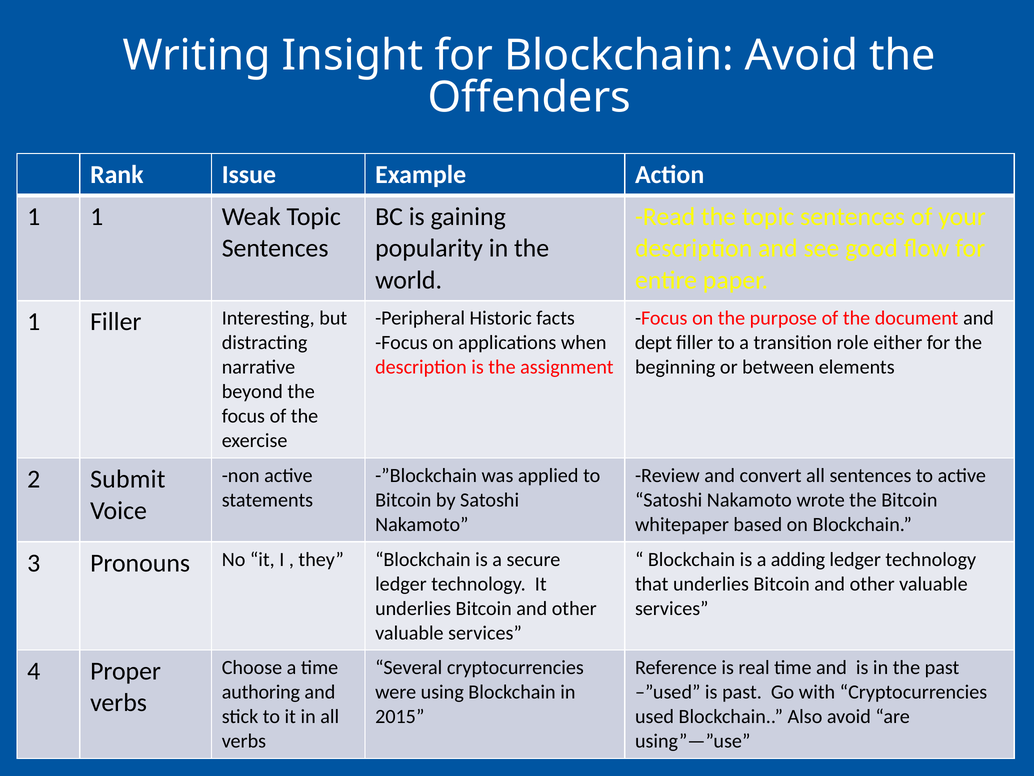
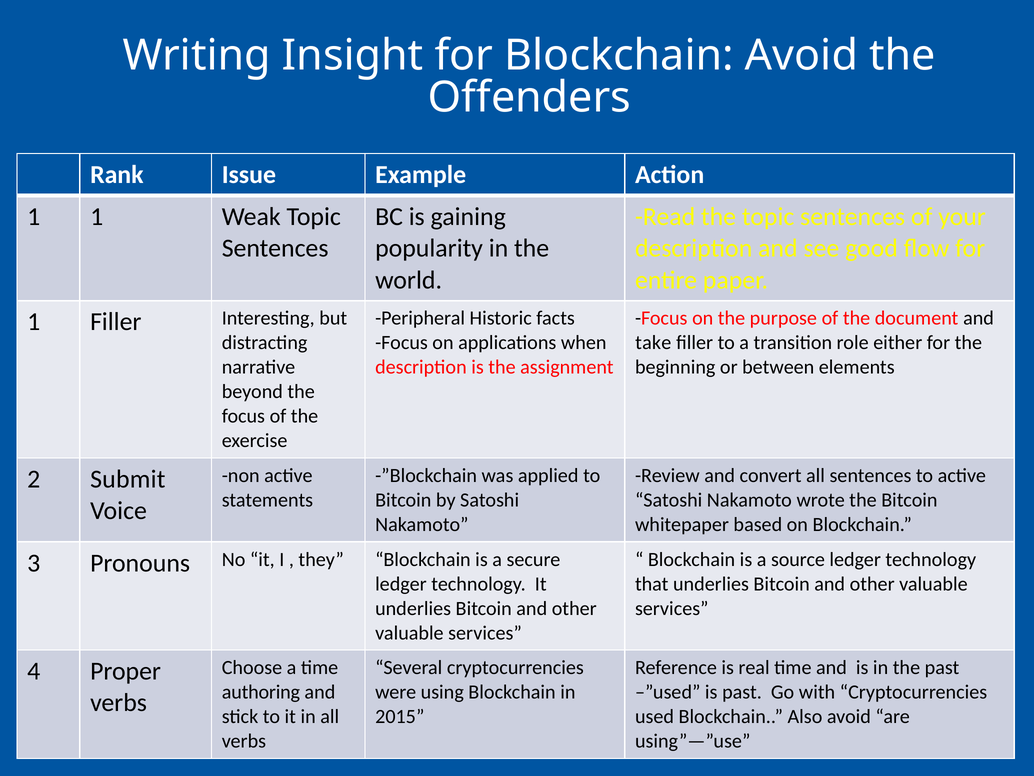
dept: dept -> take
adding: adding -> source
